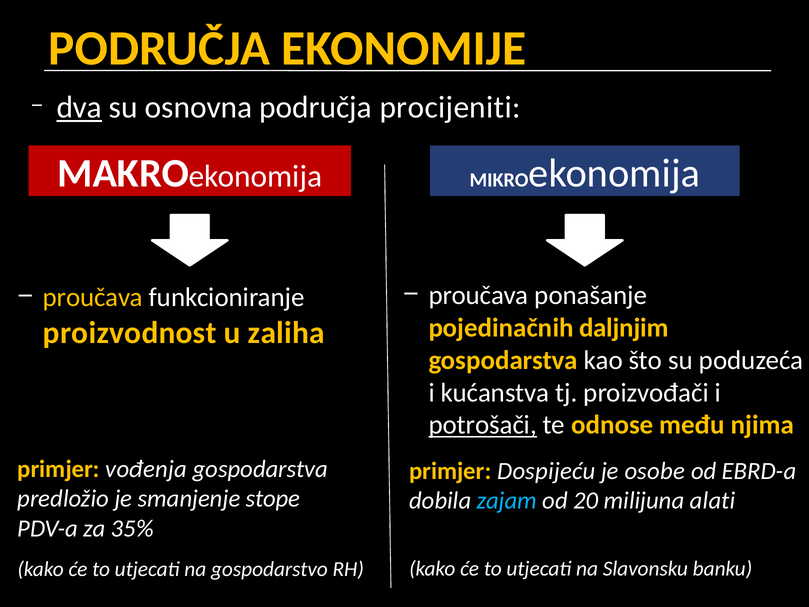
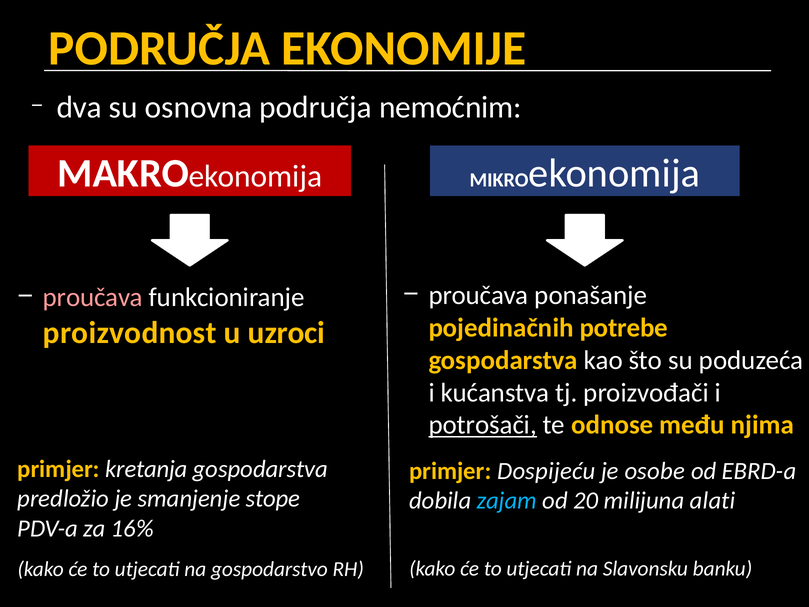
dva underline: present -> none
procijeniti: procijeniti -> nemoćnim
proučava at (93, 297) colour: yellow -> pink
daljnjim: daljnjim -> potrebe
zaliha: zaliha -> uzroci
vođenja: vođenja -> kretanja
35%: 35% -> 16%
